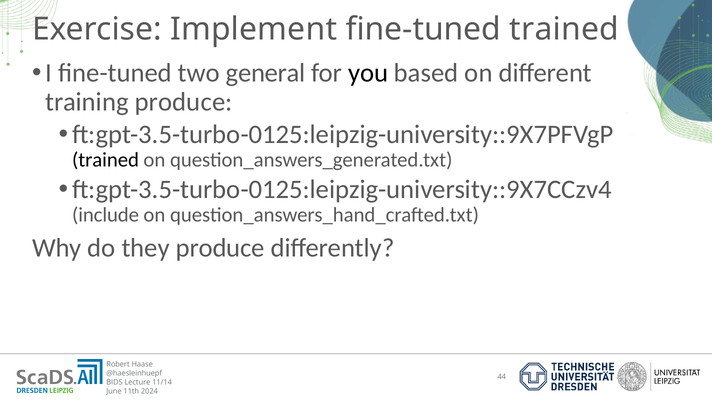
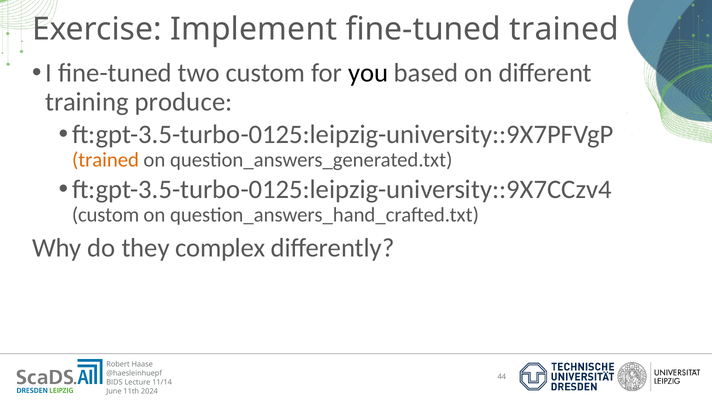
two general: general -> custom
trained at (106, 160) colour: black -> orange
include at (106, 215): include -> custom
they produce: produce -> complex
